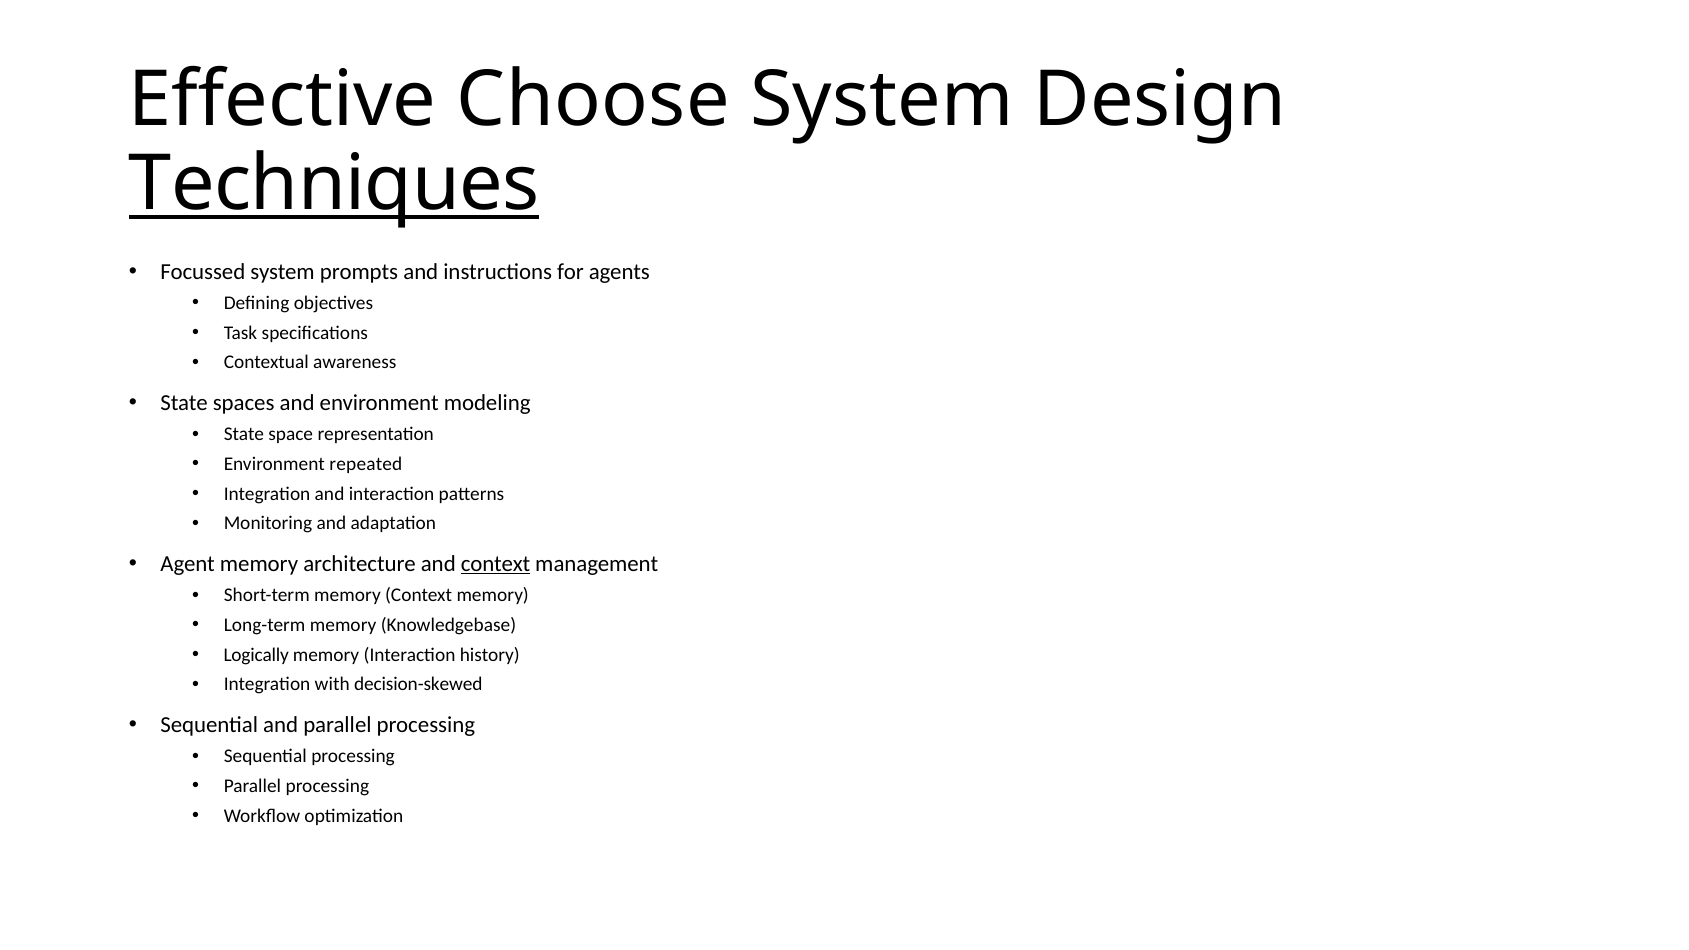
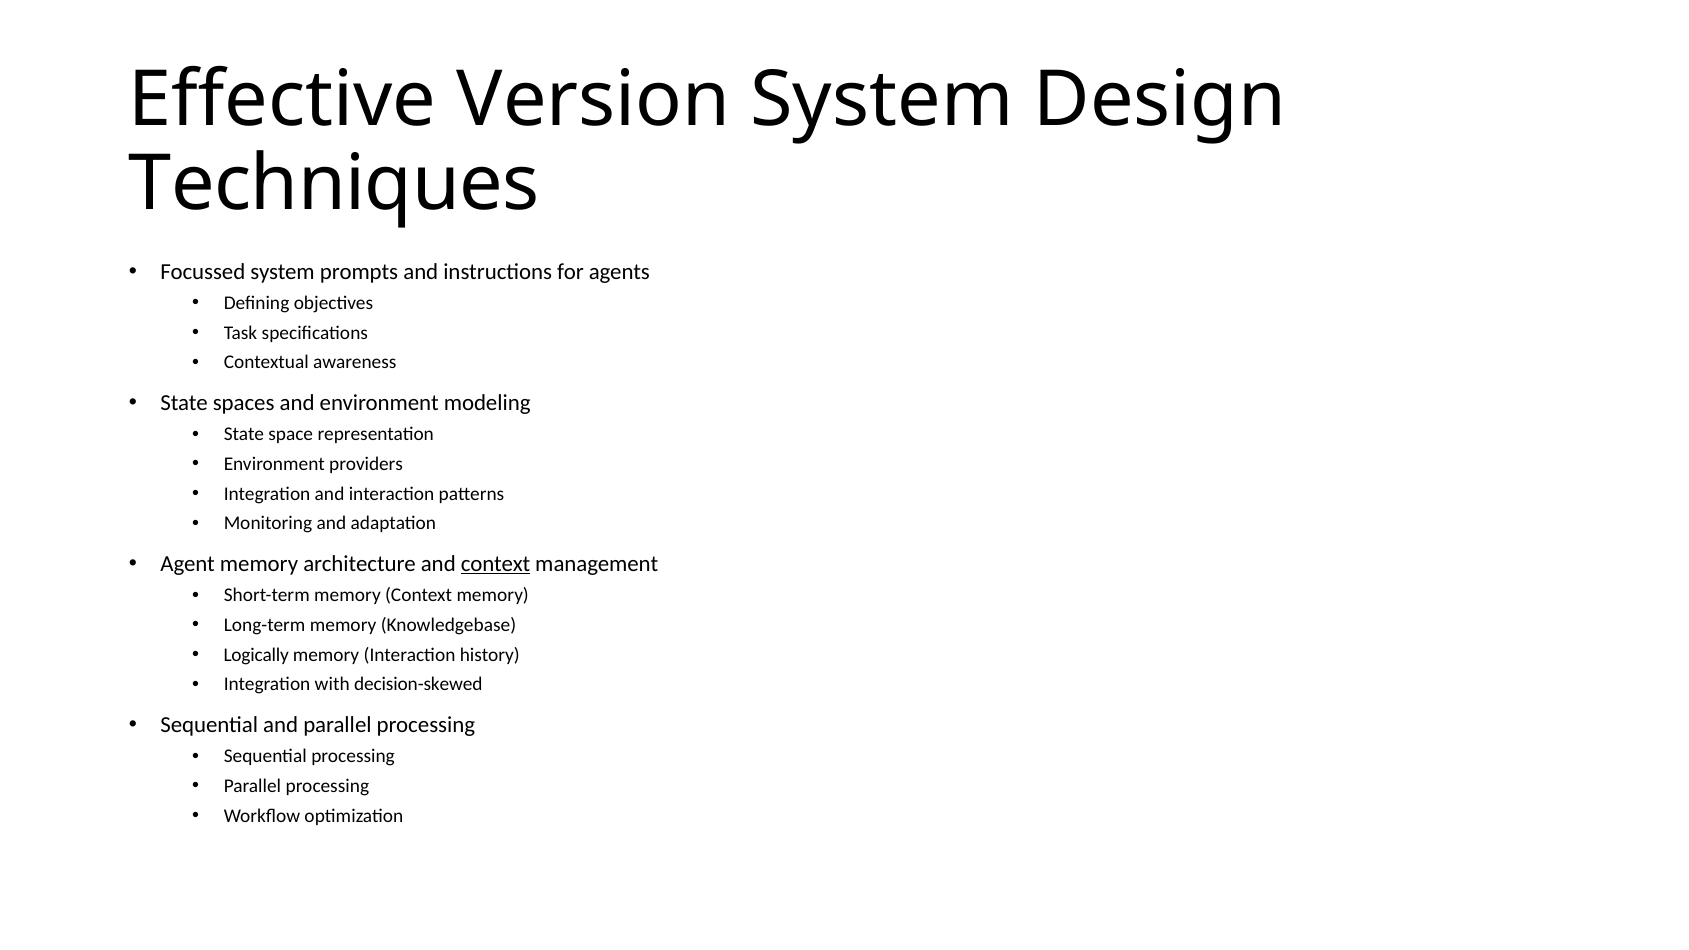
Choose: Choose -> Version
Techniques underline: present -> none
repeated: repeated -> providers
